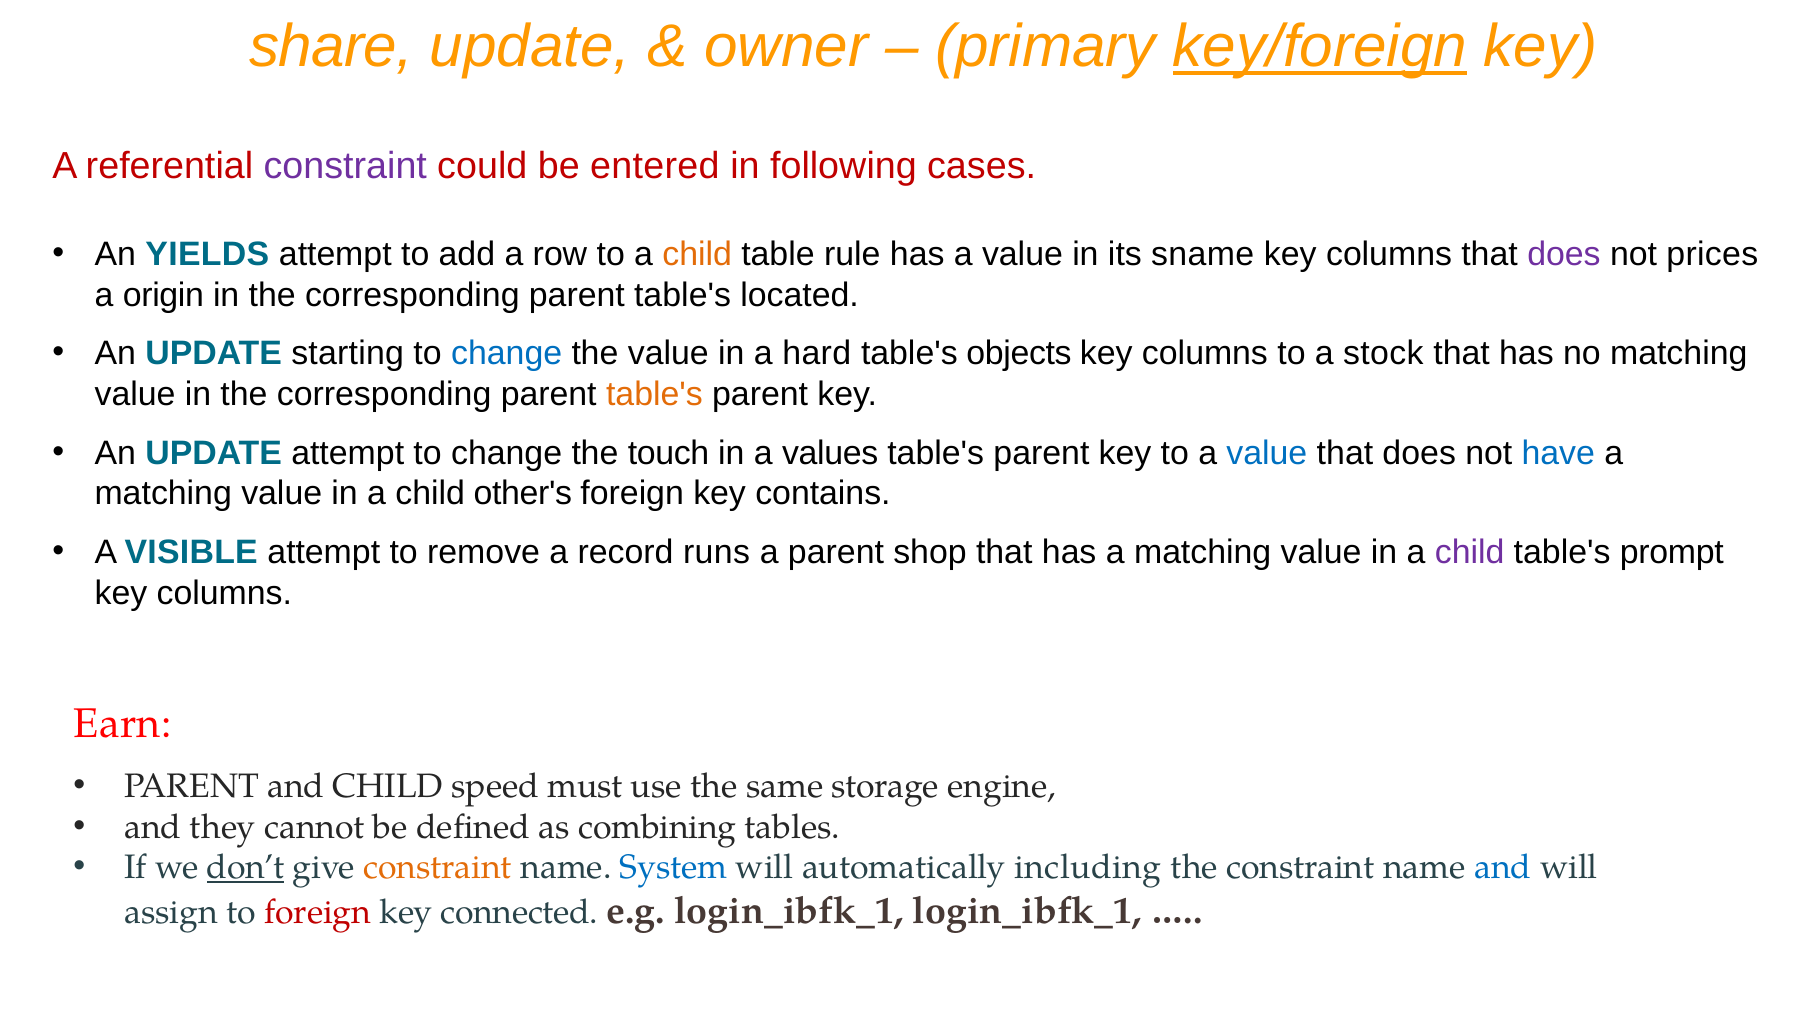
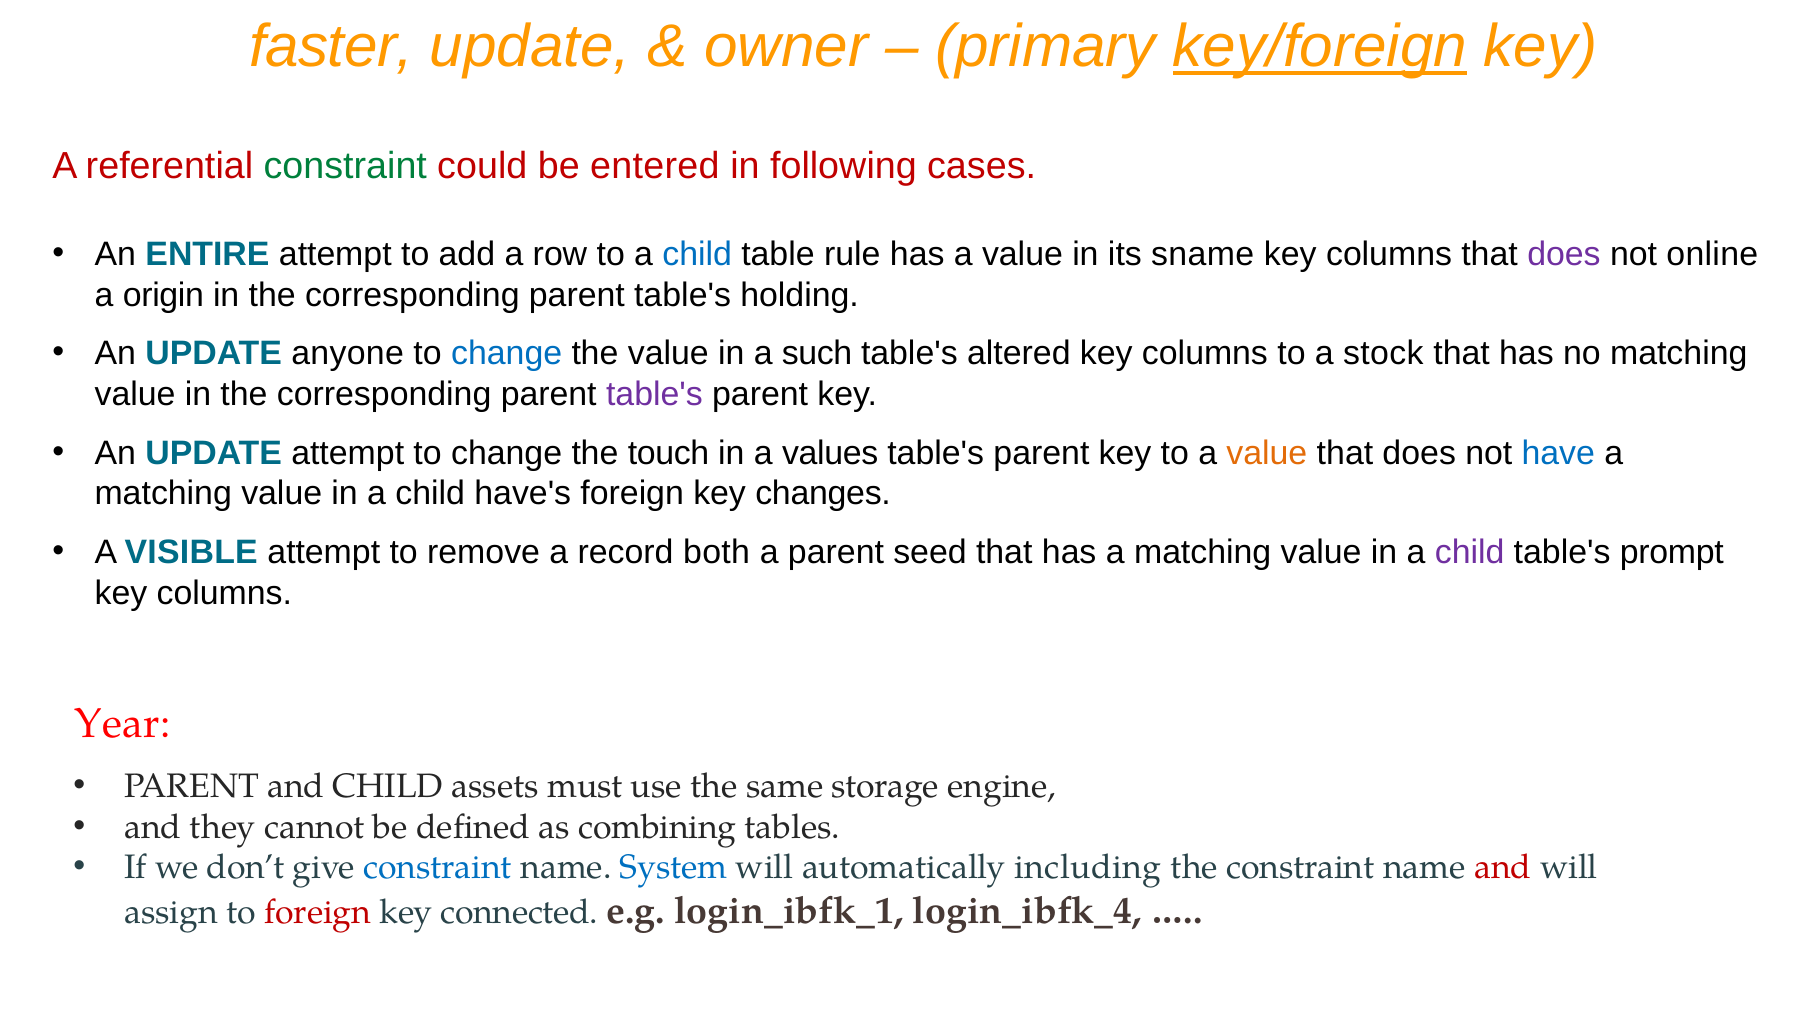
share: share -> faster
constraint at (345, 166) colour: purple -> green
YIELDS: YIELDS -> ENTIRE
child at (697, 254) colour: orange -> blue
prices: prices -> online
located: located -> holding
starting: starting -> anyone
hard: hard -> such
objects: objects -> altered
table's at (654, 394) colour: orange -> purple
value at (1267, 453) colour: blue -> orange
other's: other's -> have's
contains: contains -> changes
runs: runs -> both
shop: shop -> seed
Earn: Earn -> Year
speed: speed -> assets
don’t underline: present -> none
constraint at (438, 867) colour: orange -> blue
and at (1503, 867) colour: blue -> red
login_ibfk_1 login_ibfk_1: login_ibfk_1 -> login_ibfk_4
